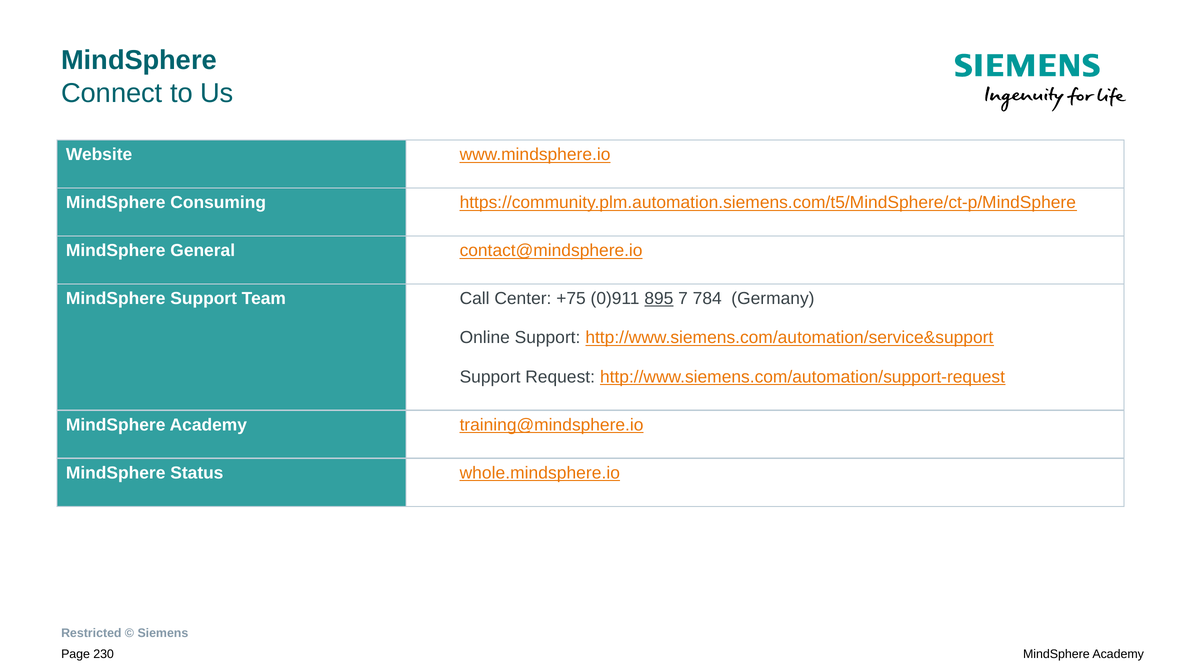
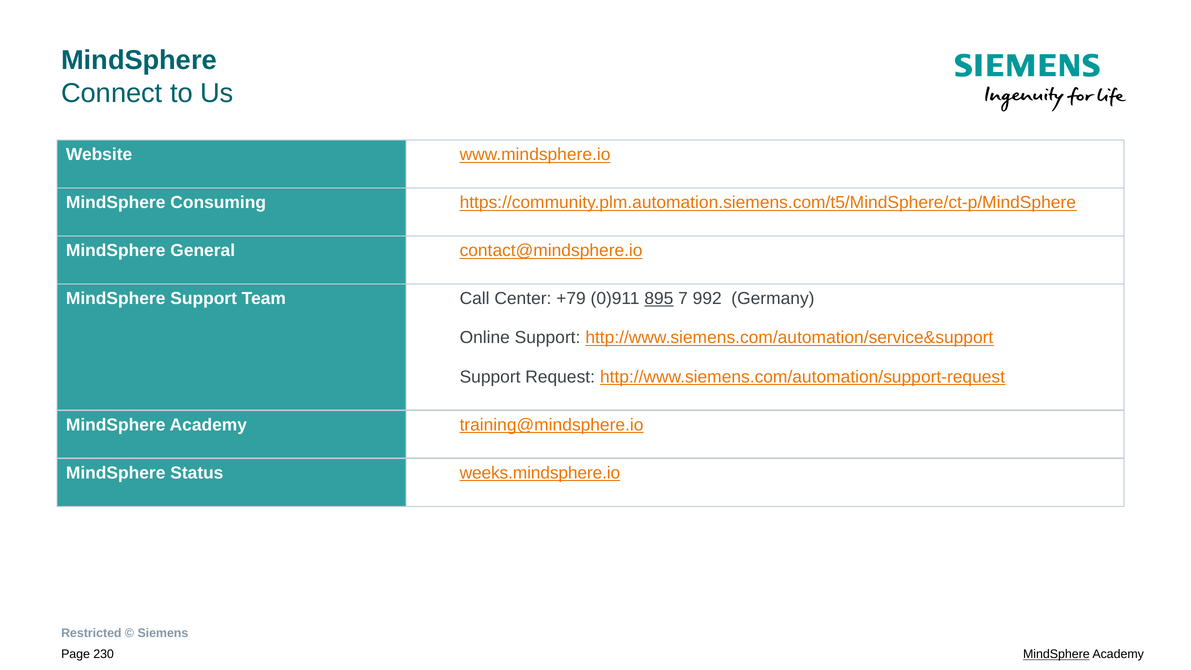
+75: +75 -> +79
784: 784 -> 992
whole.mindsphere.io: whole.mindsphere.io -> weeks.mindsphere.io
MindSphere at (1056, 654) underline: none -> present
